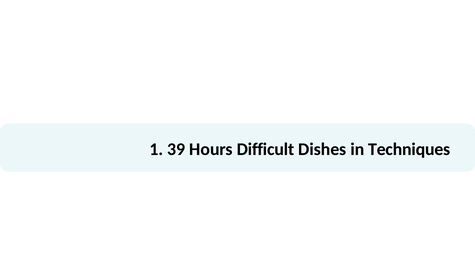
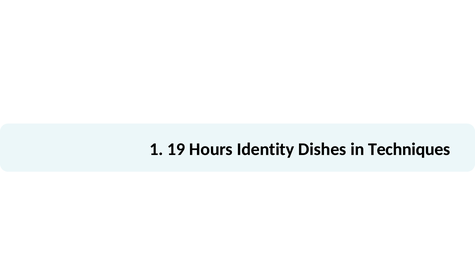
39: 39 -> 19
Difficult: Difficult -> Identity
